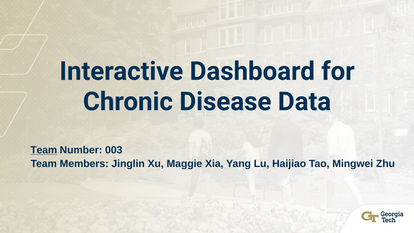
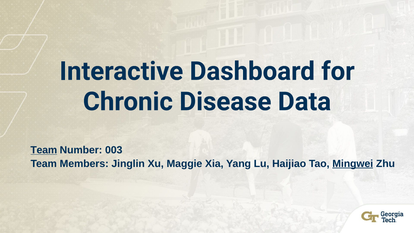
Mingwei underline: none -> present
